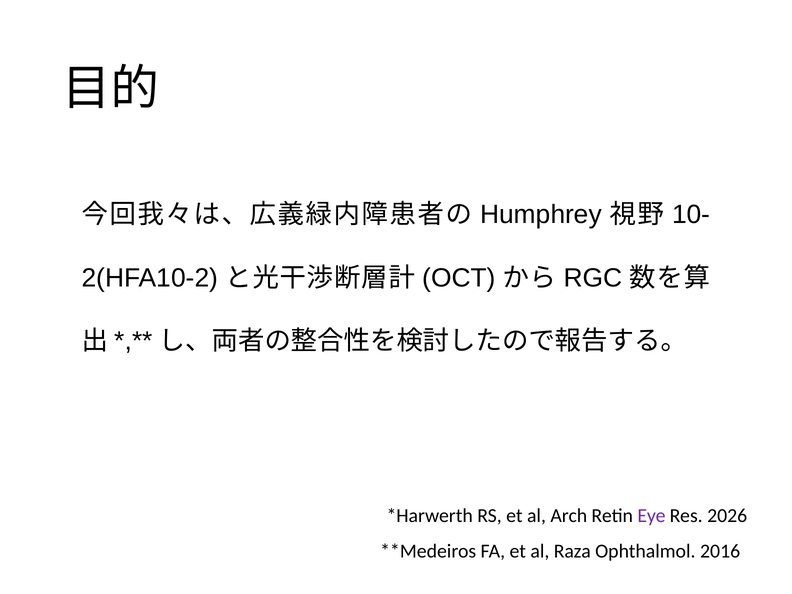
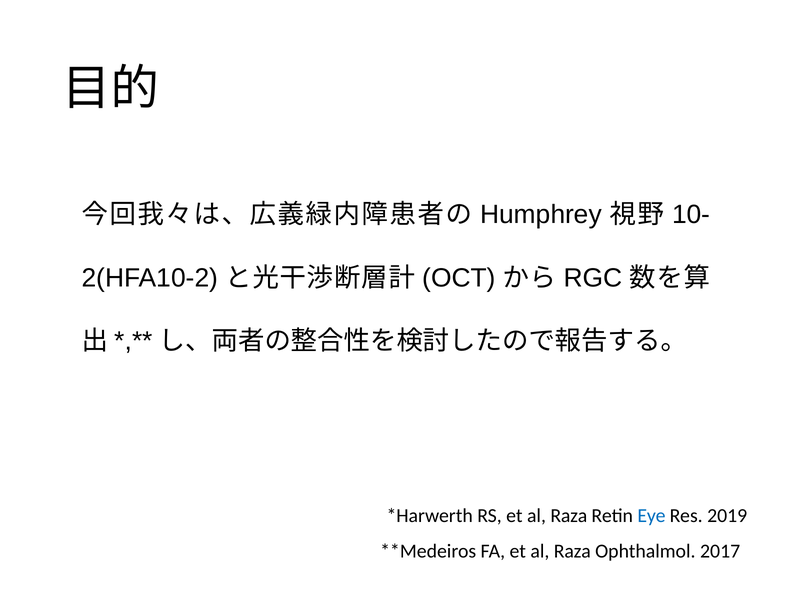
RS et al Arch: Arch -> Raza
Eye colour: purple -> blue
2026: 2026 -> 2019
2016: 2016 -> 2017
